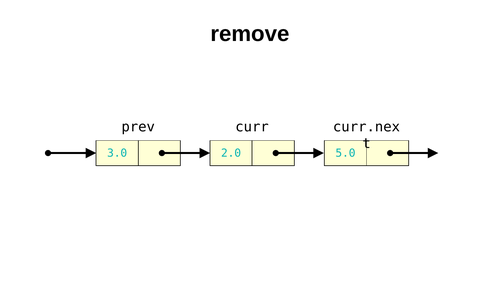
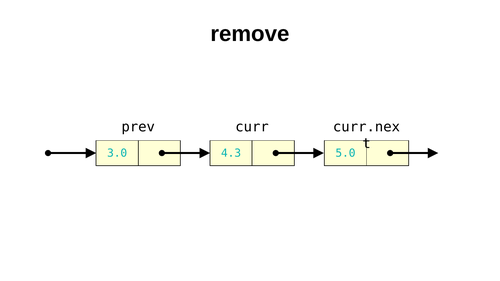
2.0: 2.0 -> 4.3
